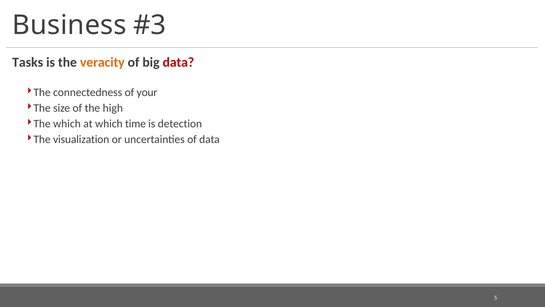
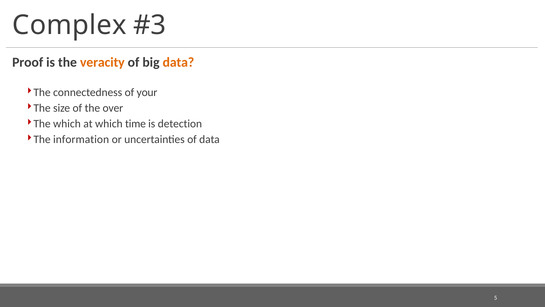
Business: Business -> Complex
Tasks: Tasks -> Proof
data at (178, 62) colour: red -> orange
high: high -> over
visualization: visualization -> information
